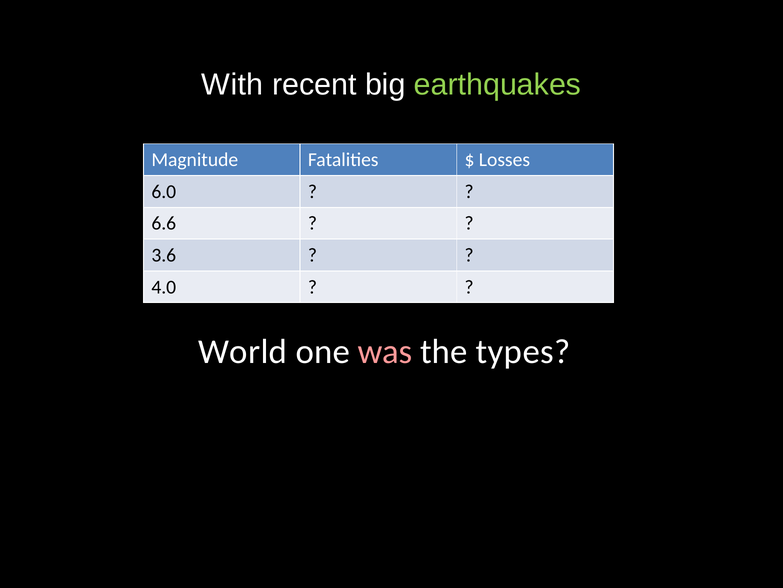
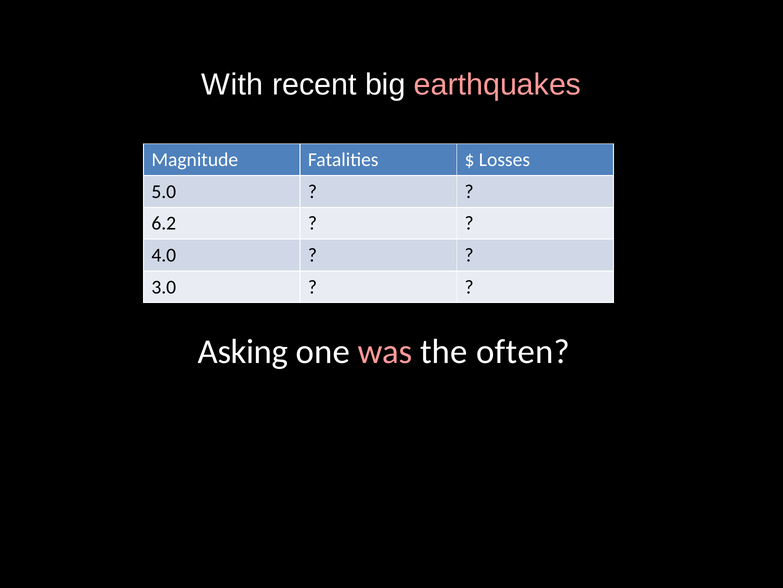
earthquakes colour: light green -> pink
6.0: 6.0 -> 5.0
6.6: 6.6 -> 6.2
3.6: 3.6 -> 4.0
4.0: 4.0 -> 3.0
World: World -> Asking
types: types -> often
